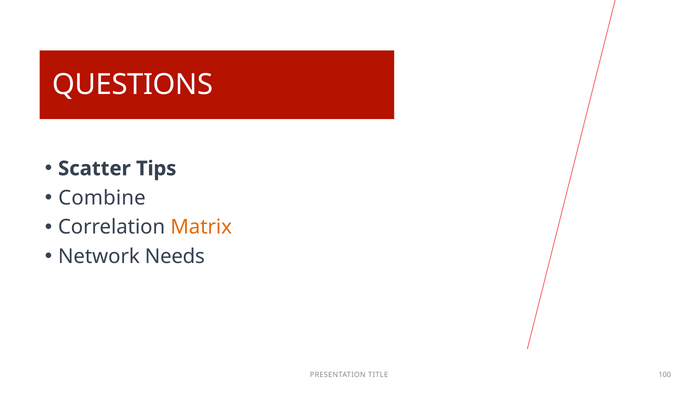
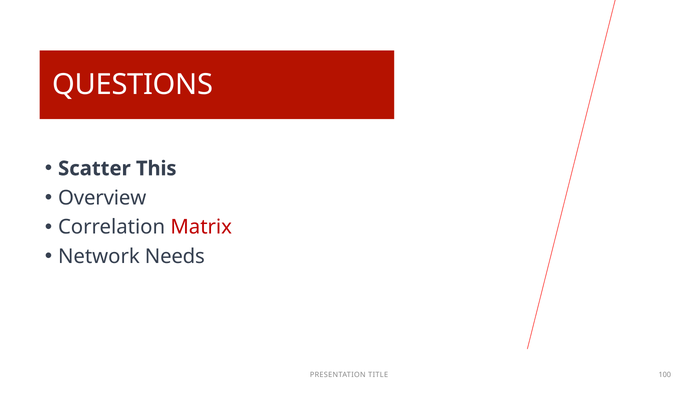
Tips: Tips -> This
Combine: Combine -> Overview
Matrix colour: orange -> red
